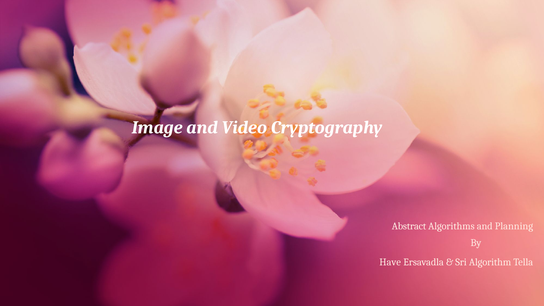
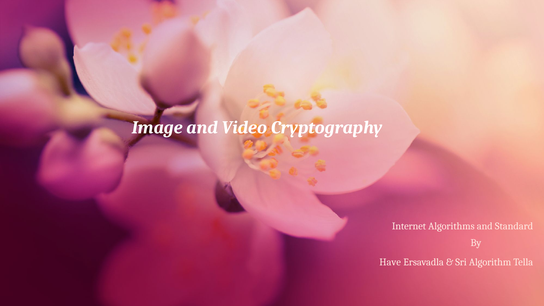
Abstract: Abstract -> Internet
Planning: Planning -> Standard
